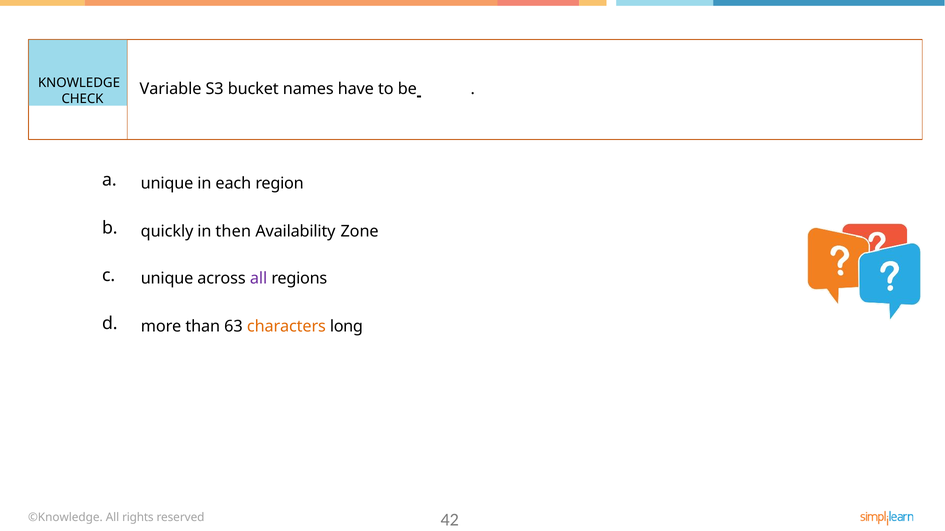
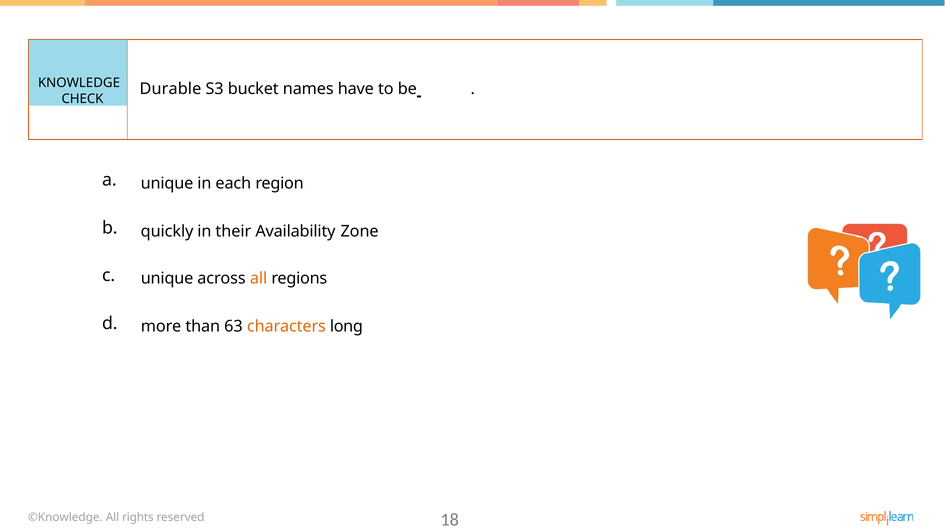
Variable: Variable -> Durable
then: then -> their
all at (259, 279) colour: purple -> orange
42: 42 -> 18
